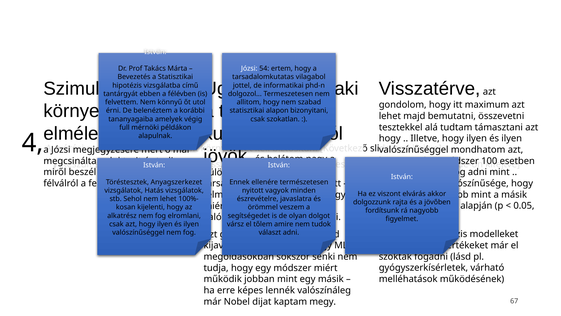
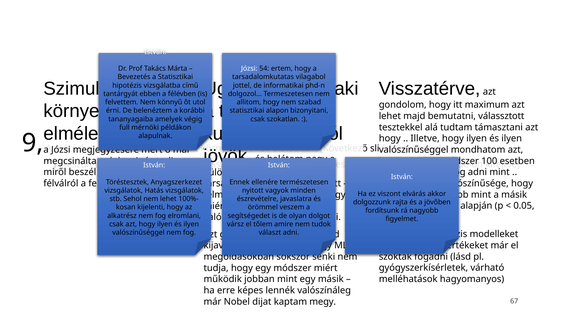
összevetni: összevetni -> válassztott
4: 4 -> 9
működésének: működésének -> hagyomanyos
